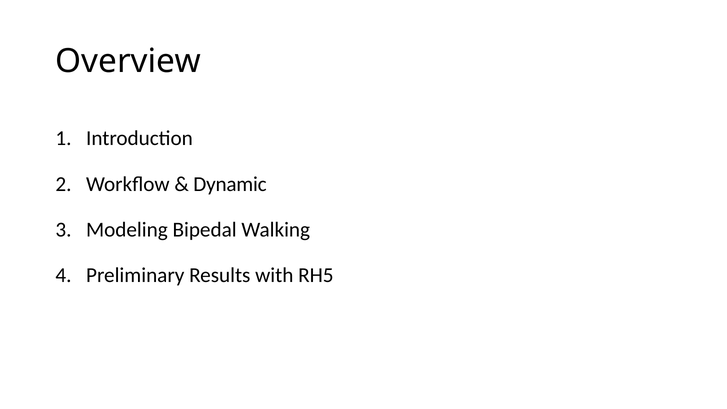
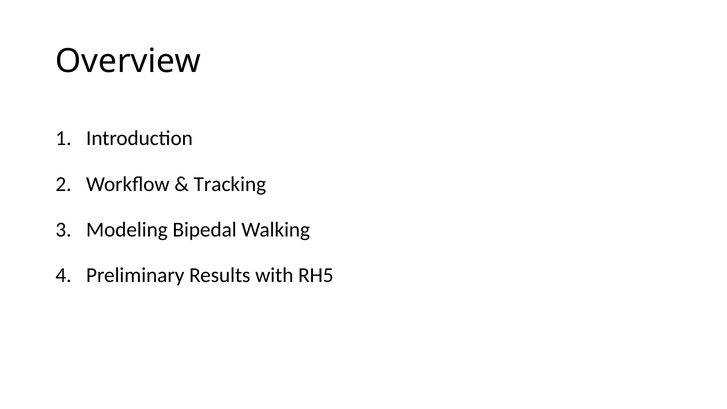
Dynamic: Dynamic -> Tracking
